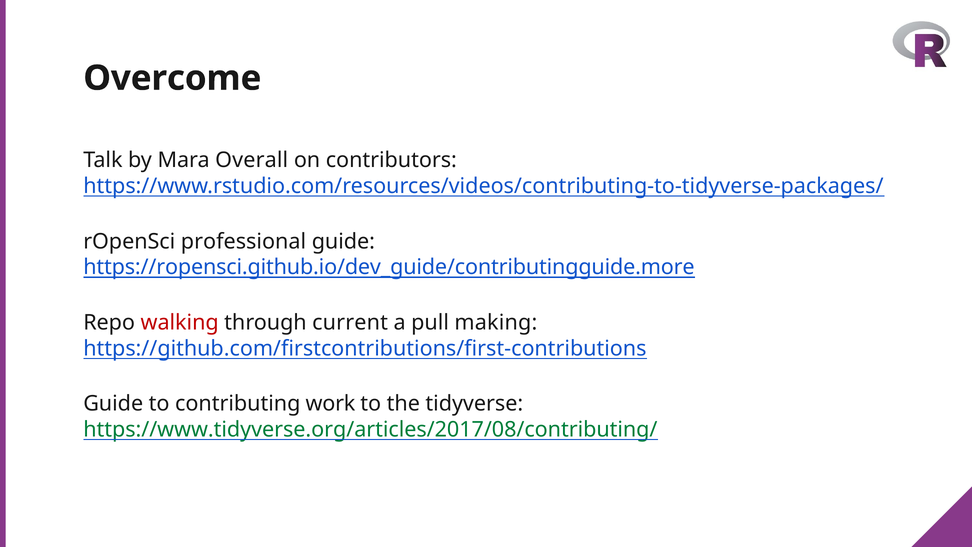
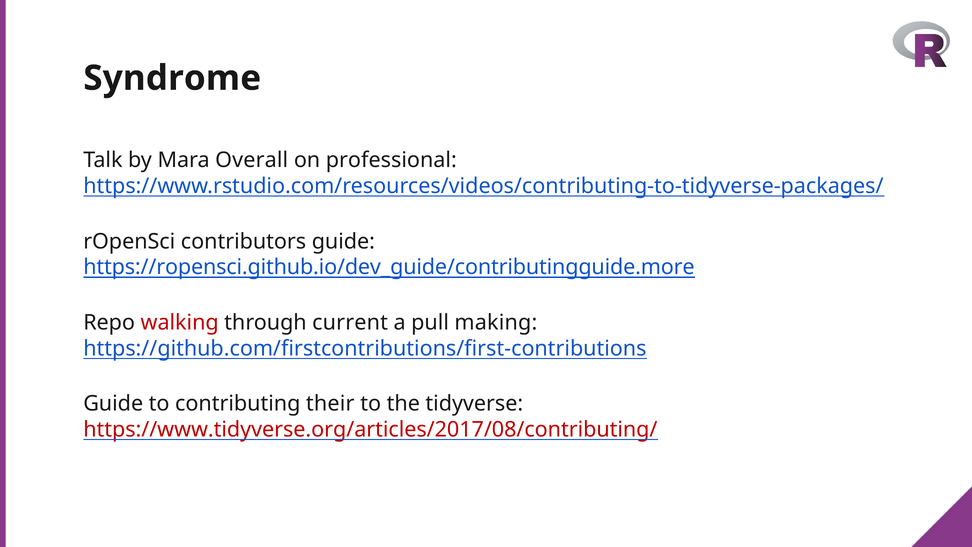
Overcome: Overcome -> Syndrome
contributors: contributors -> professional
professional: professional -> contributors
work: work -> their
https://www.tidyverse.org/articles/2017/08/contributing/ colour: green -> red
